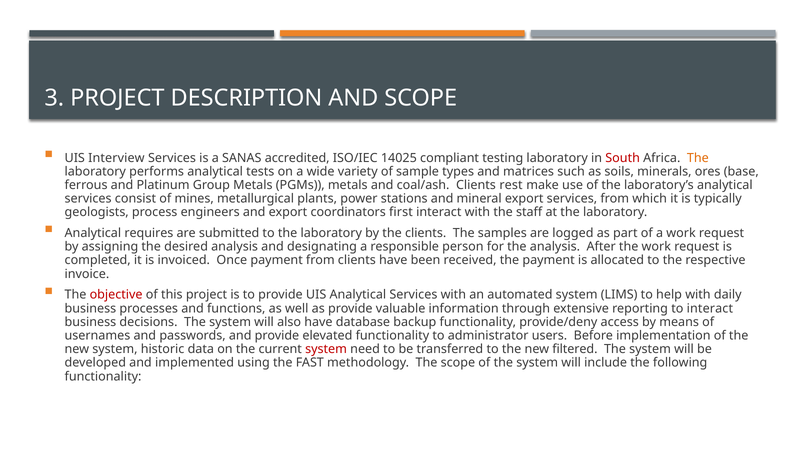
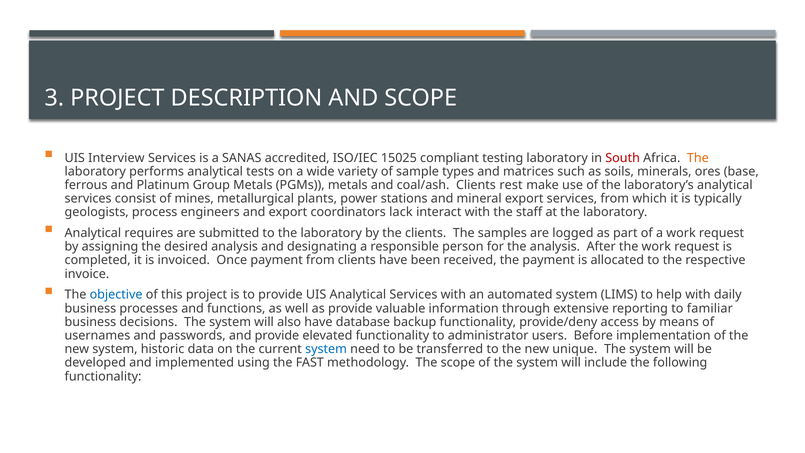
14025: 14025 -> 15025
first: first -> lack
objective colour: red -> blue
to interact: interact -> familiar
system at (326, 349) colour: red -> blue
filtered: filtered -> unique
